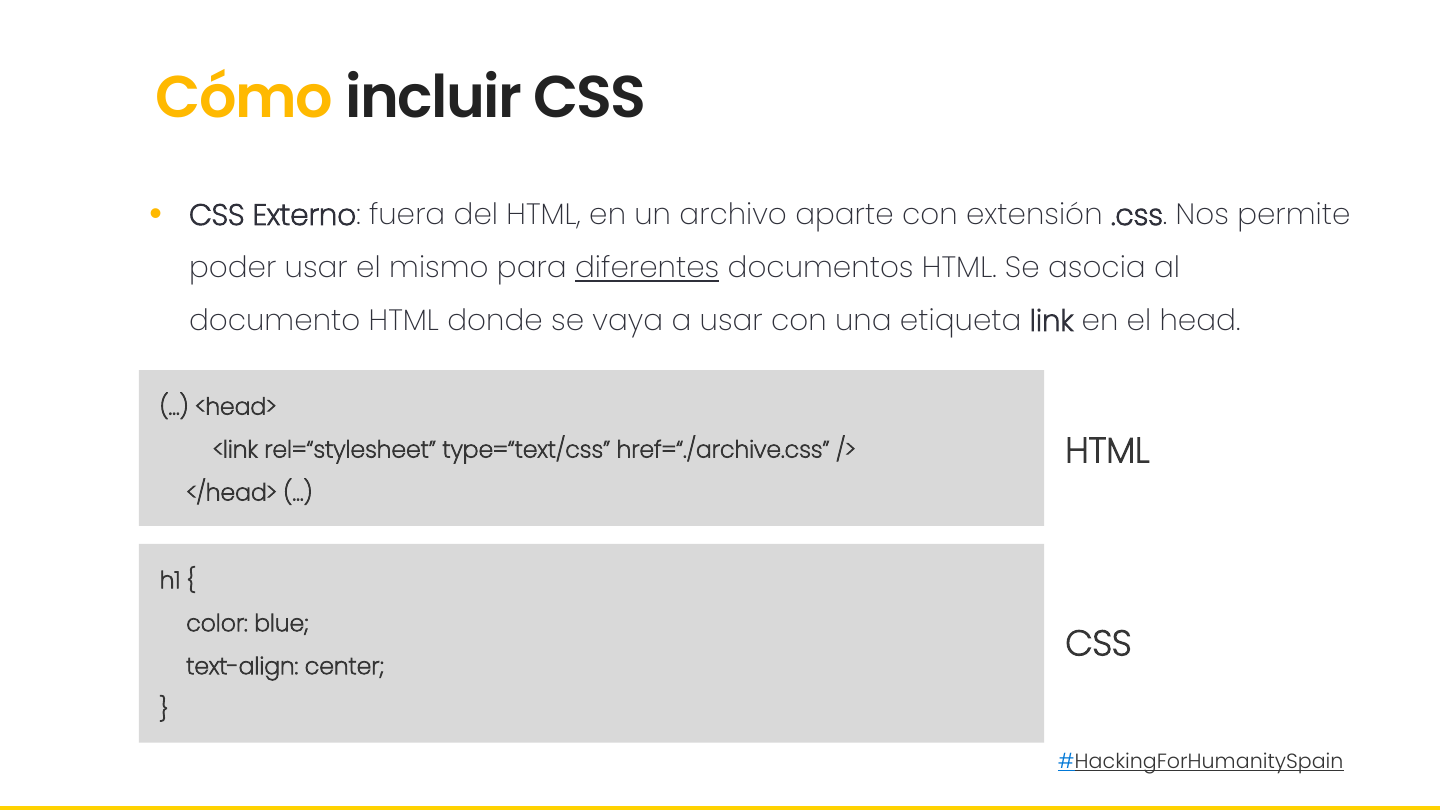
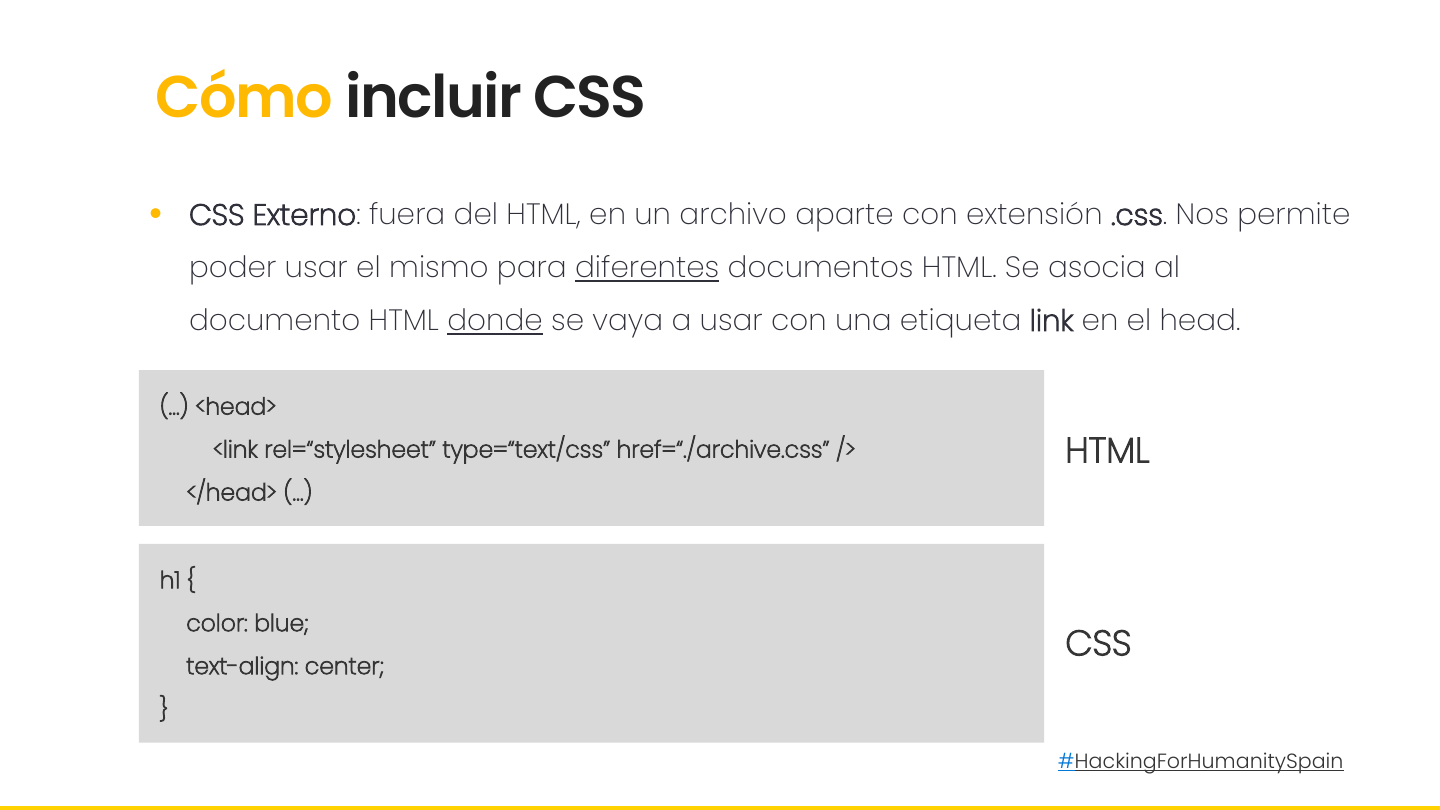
donde underline: none -> present
